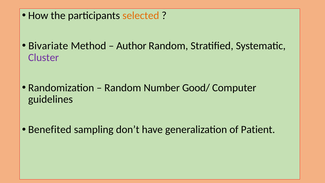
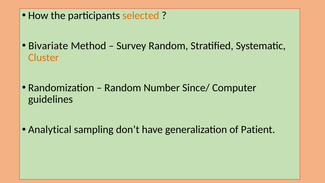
Author: Author -> Survey
Cluster colour: purple -> orange
Good/: Good/ -> Since/
Benefited: Benefited -> Analytical
